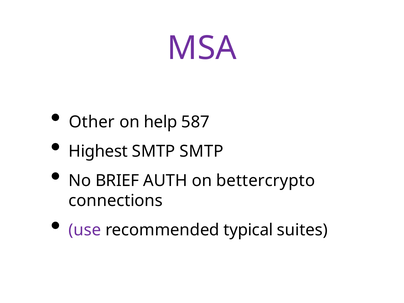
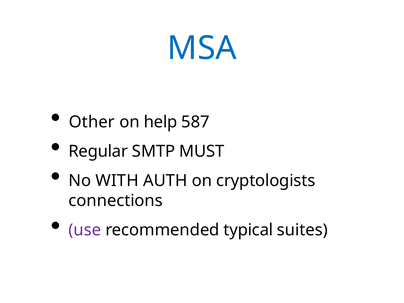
MSA colour: purple -> blue
Highest: Highest -> Regular
SMTP SMTP: SMTP -> MUST
BRIEF: BRIEF -> WITH
bettercrypto: bettercrypto -> cryptologists
